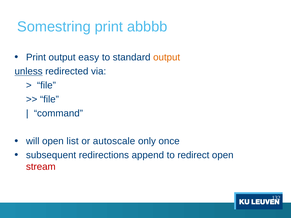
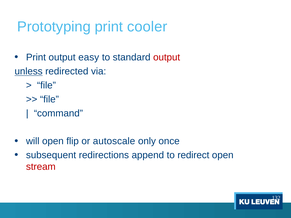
Somestring: Somestring -> Prototyping
abbbb: abbbb -> cooler
output at (167, 57) colour: orange -> red
list: list -> flip
